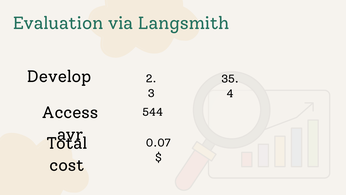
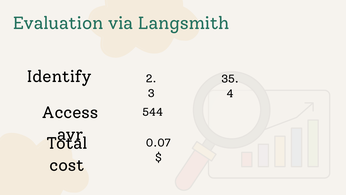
Develop: Develop -> Identify
